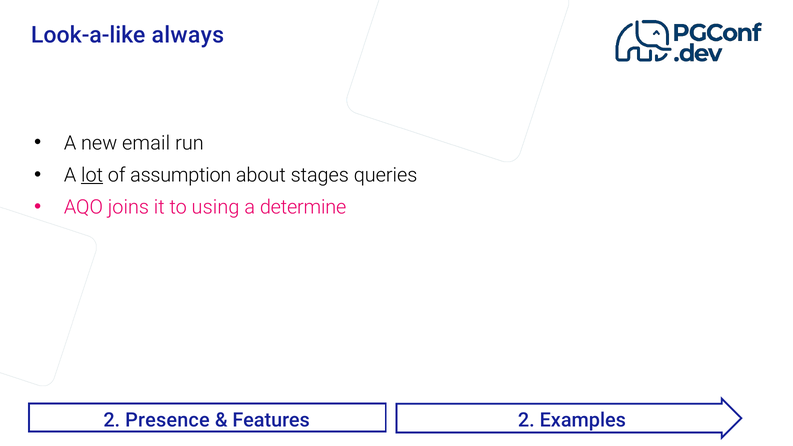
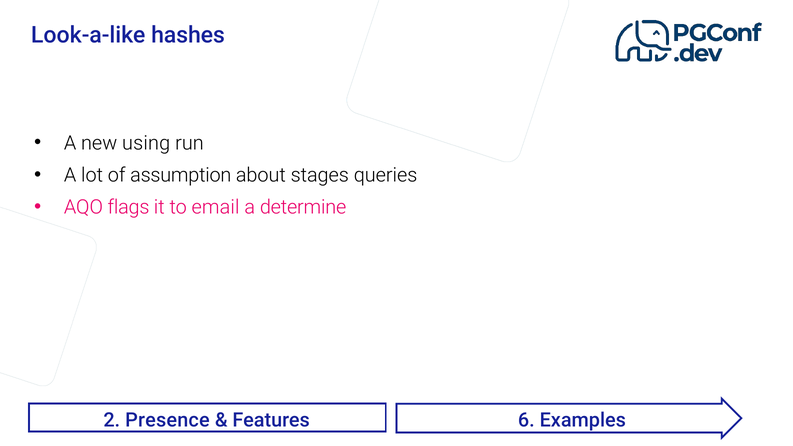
always: always -> hashes
email: email -> using
lot underline: present -> none
joins: joins -> flags
using: using -> email
Features 2: 2 -> 6
